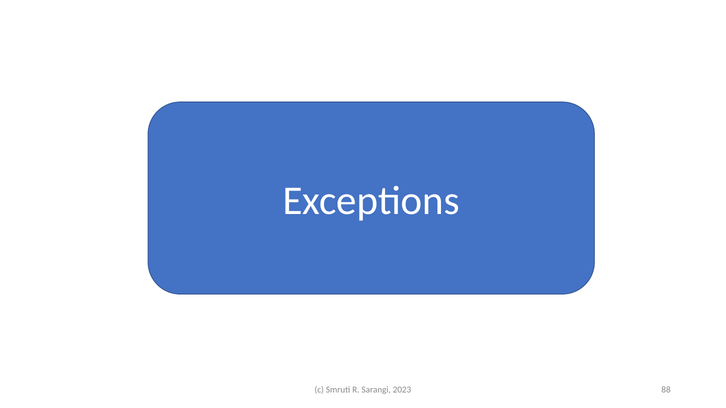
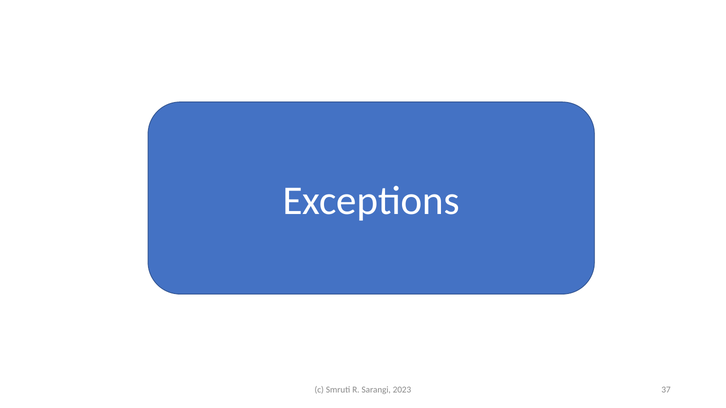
88: 88 -> 37
